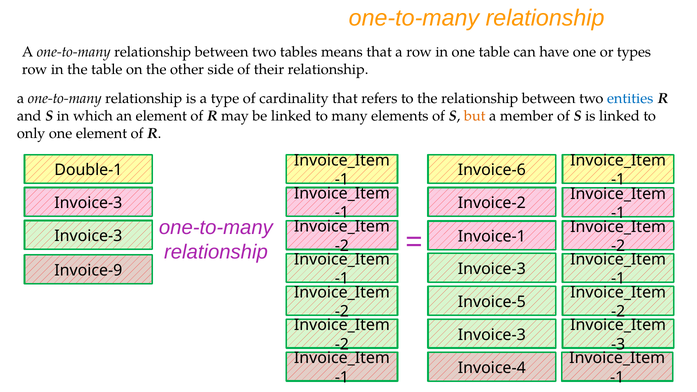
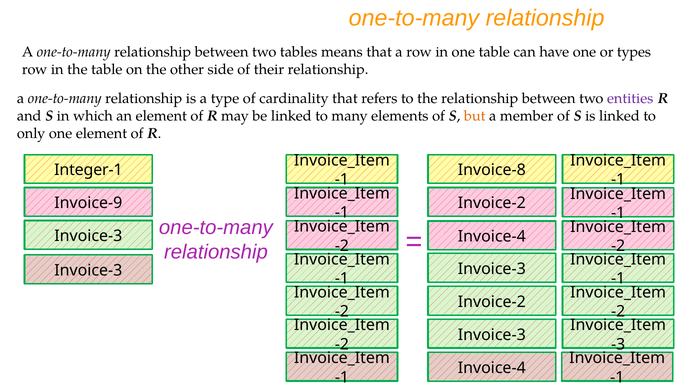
entities colour: blue -> purple
Double-1: Double-1 -> Integer-1
Invoice-6: Invoice-6 -> Invoice-8
Invoice-3 at (88, 203): Invoice-3 -> Invoice-9
Invoice-1 at (492, 237): Invoice-1 -> Invoice-4
Invoice-9 at (88, 270): Invoice-9 -> Invoice-3
Invoice-5 at (492, 302): Invoice-5 -> Invoice-2
